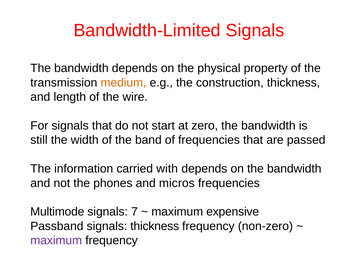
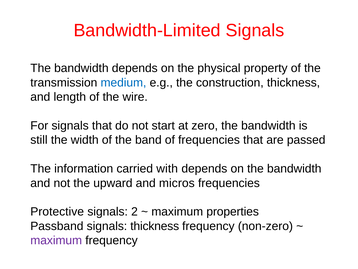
medium colour: orange -> blue
phones: phones -> upward
Multimode: Multimode -> Protective
7: 7 -> 2
expensive: expensive -> properties
